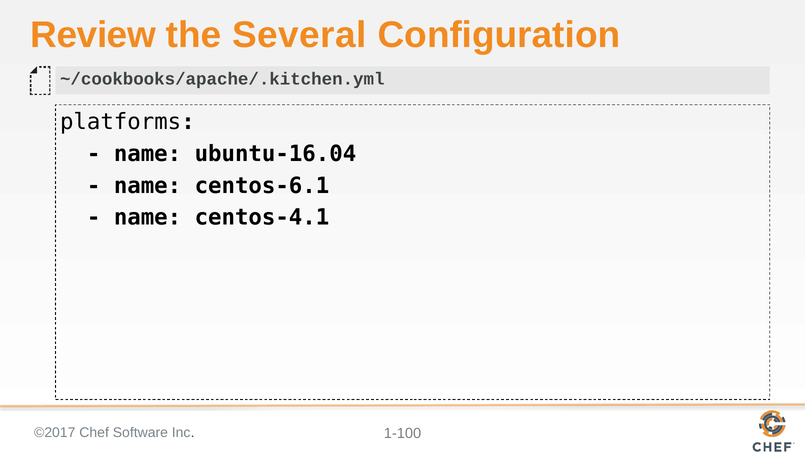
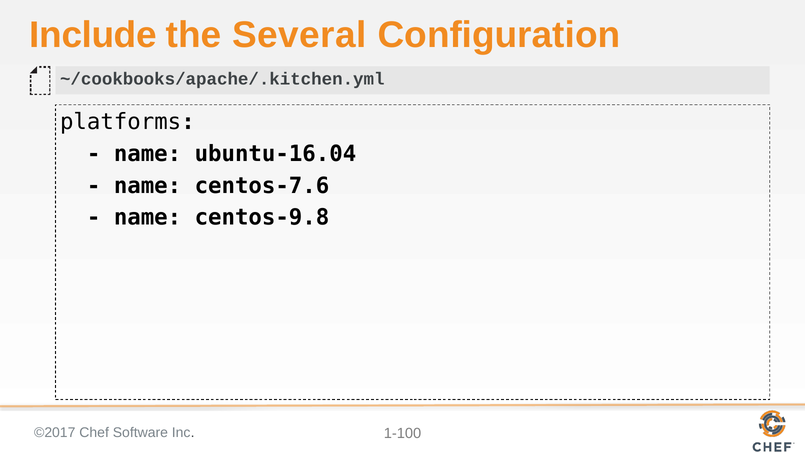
Review: Review -> Include
centos-6.1: centos-6.1 -> centos-7.6
centos-4.1: centos-4.1 -> centos-9.8
